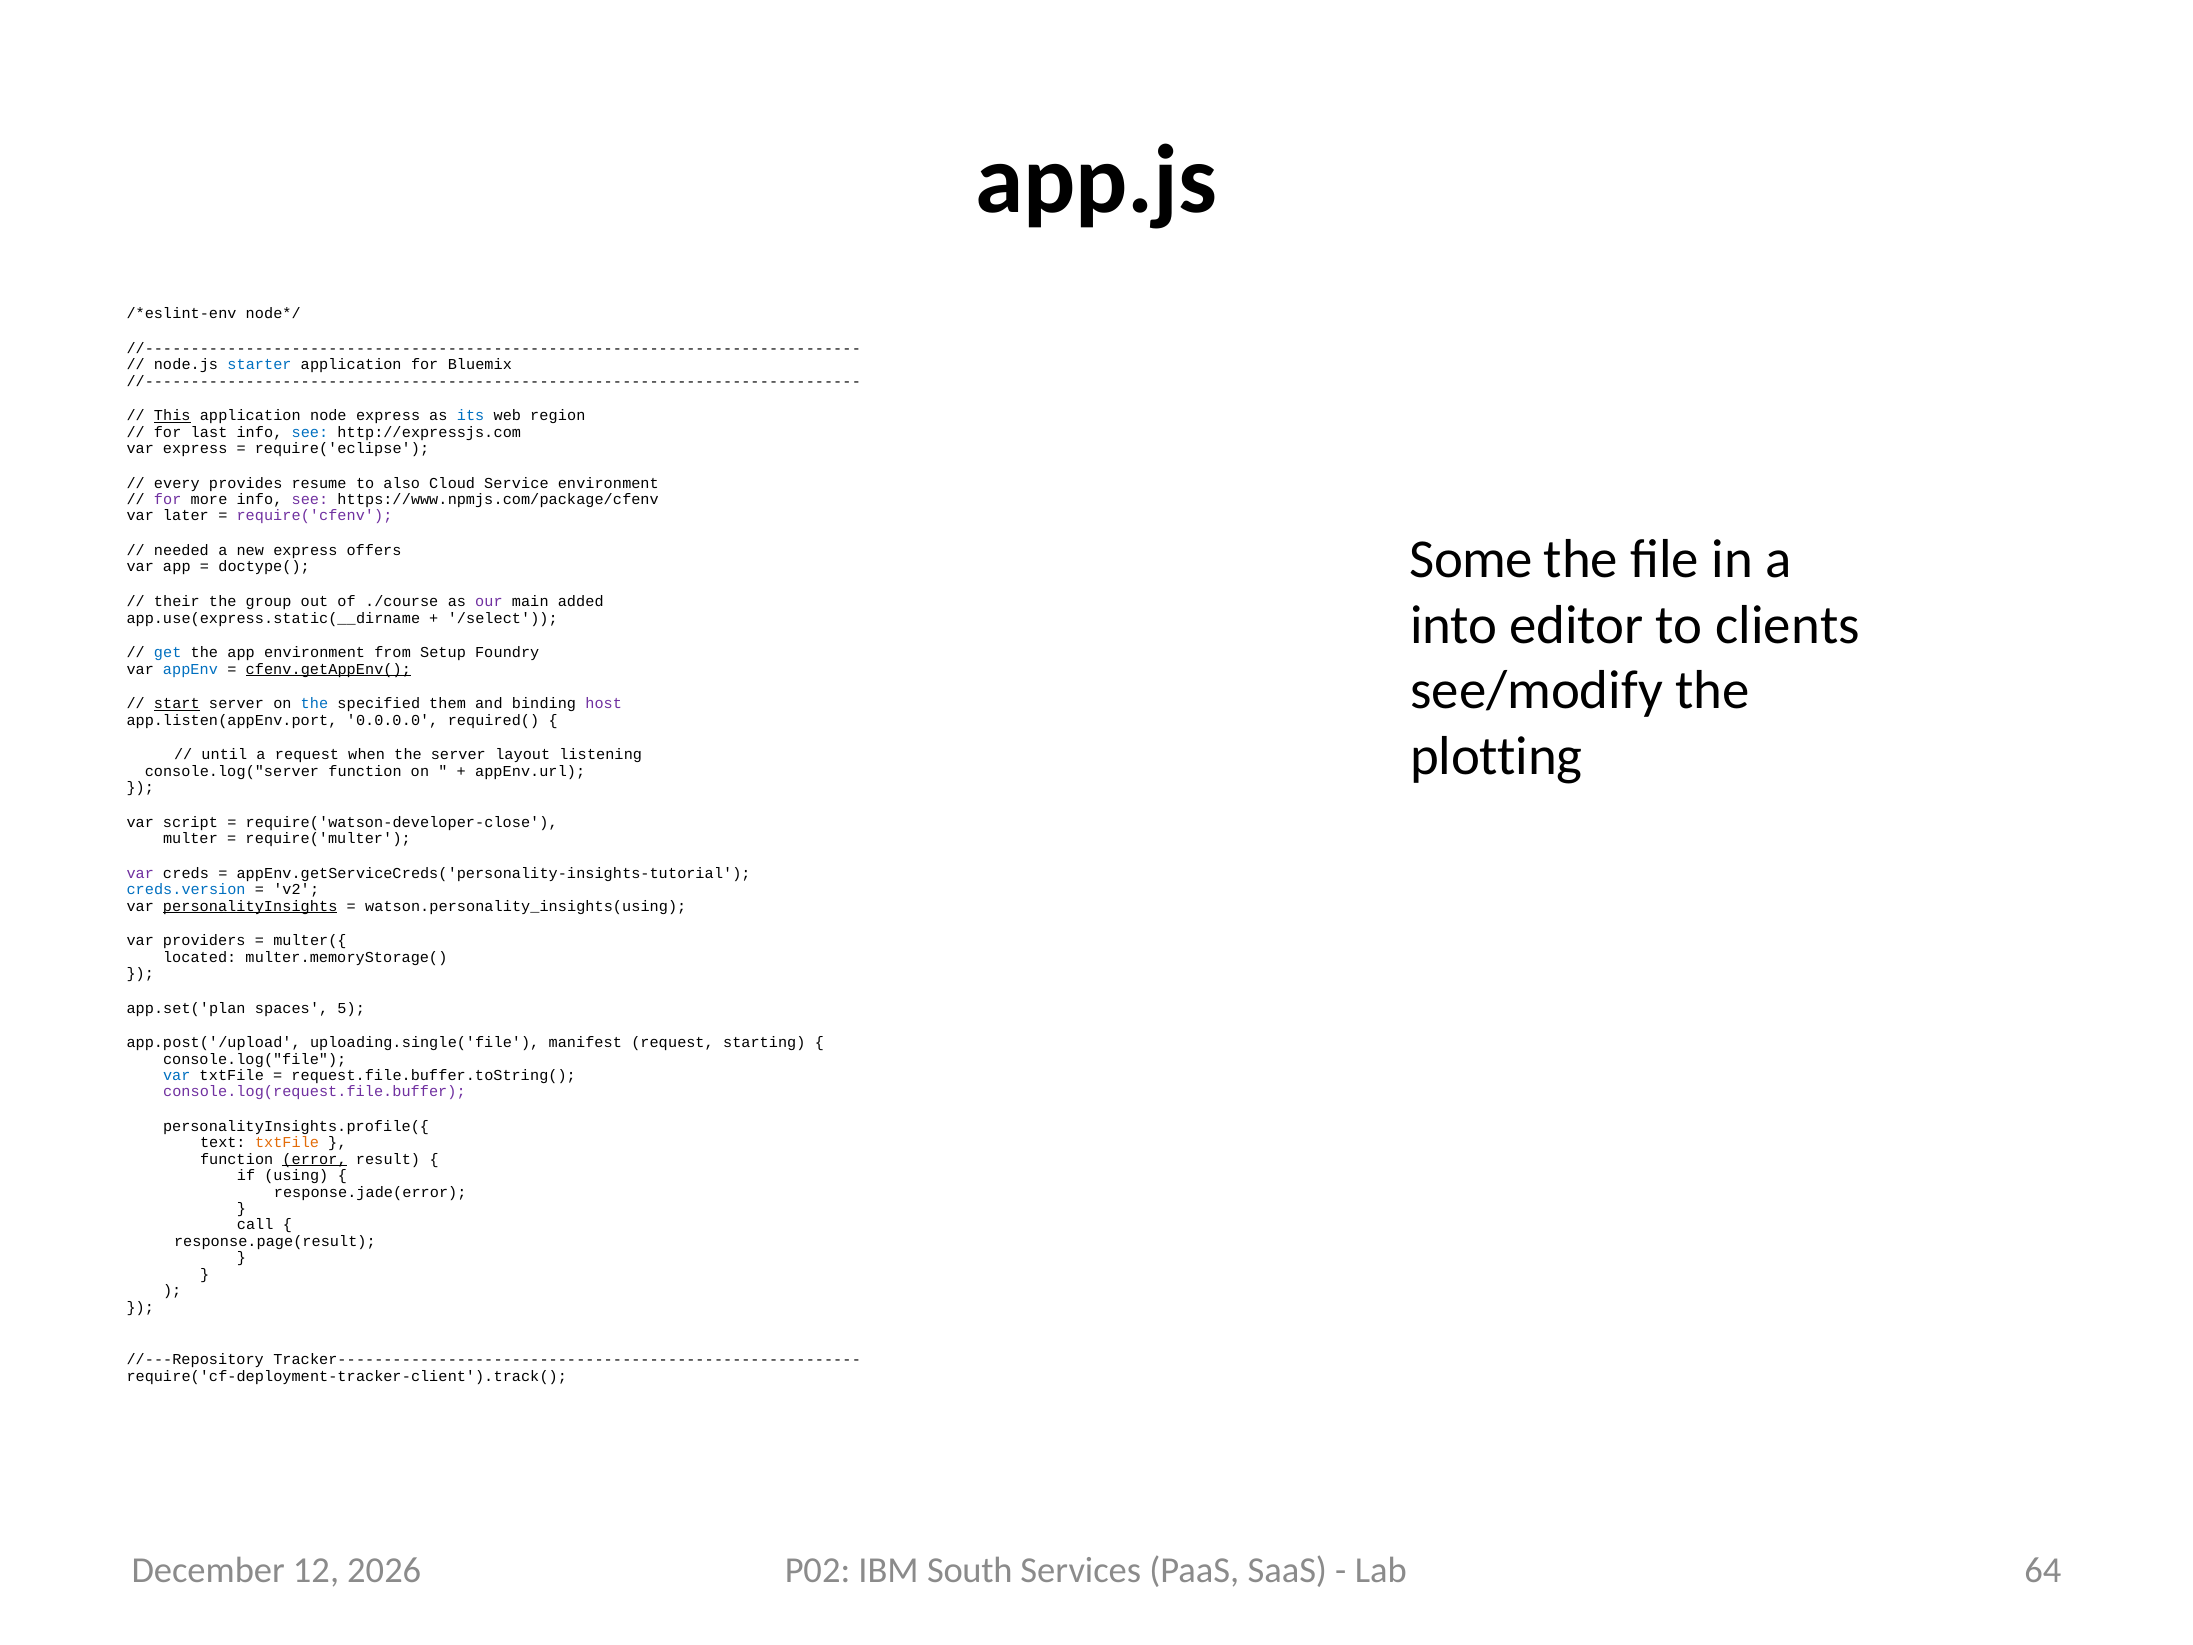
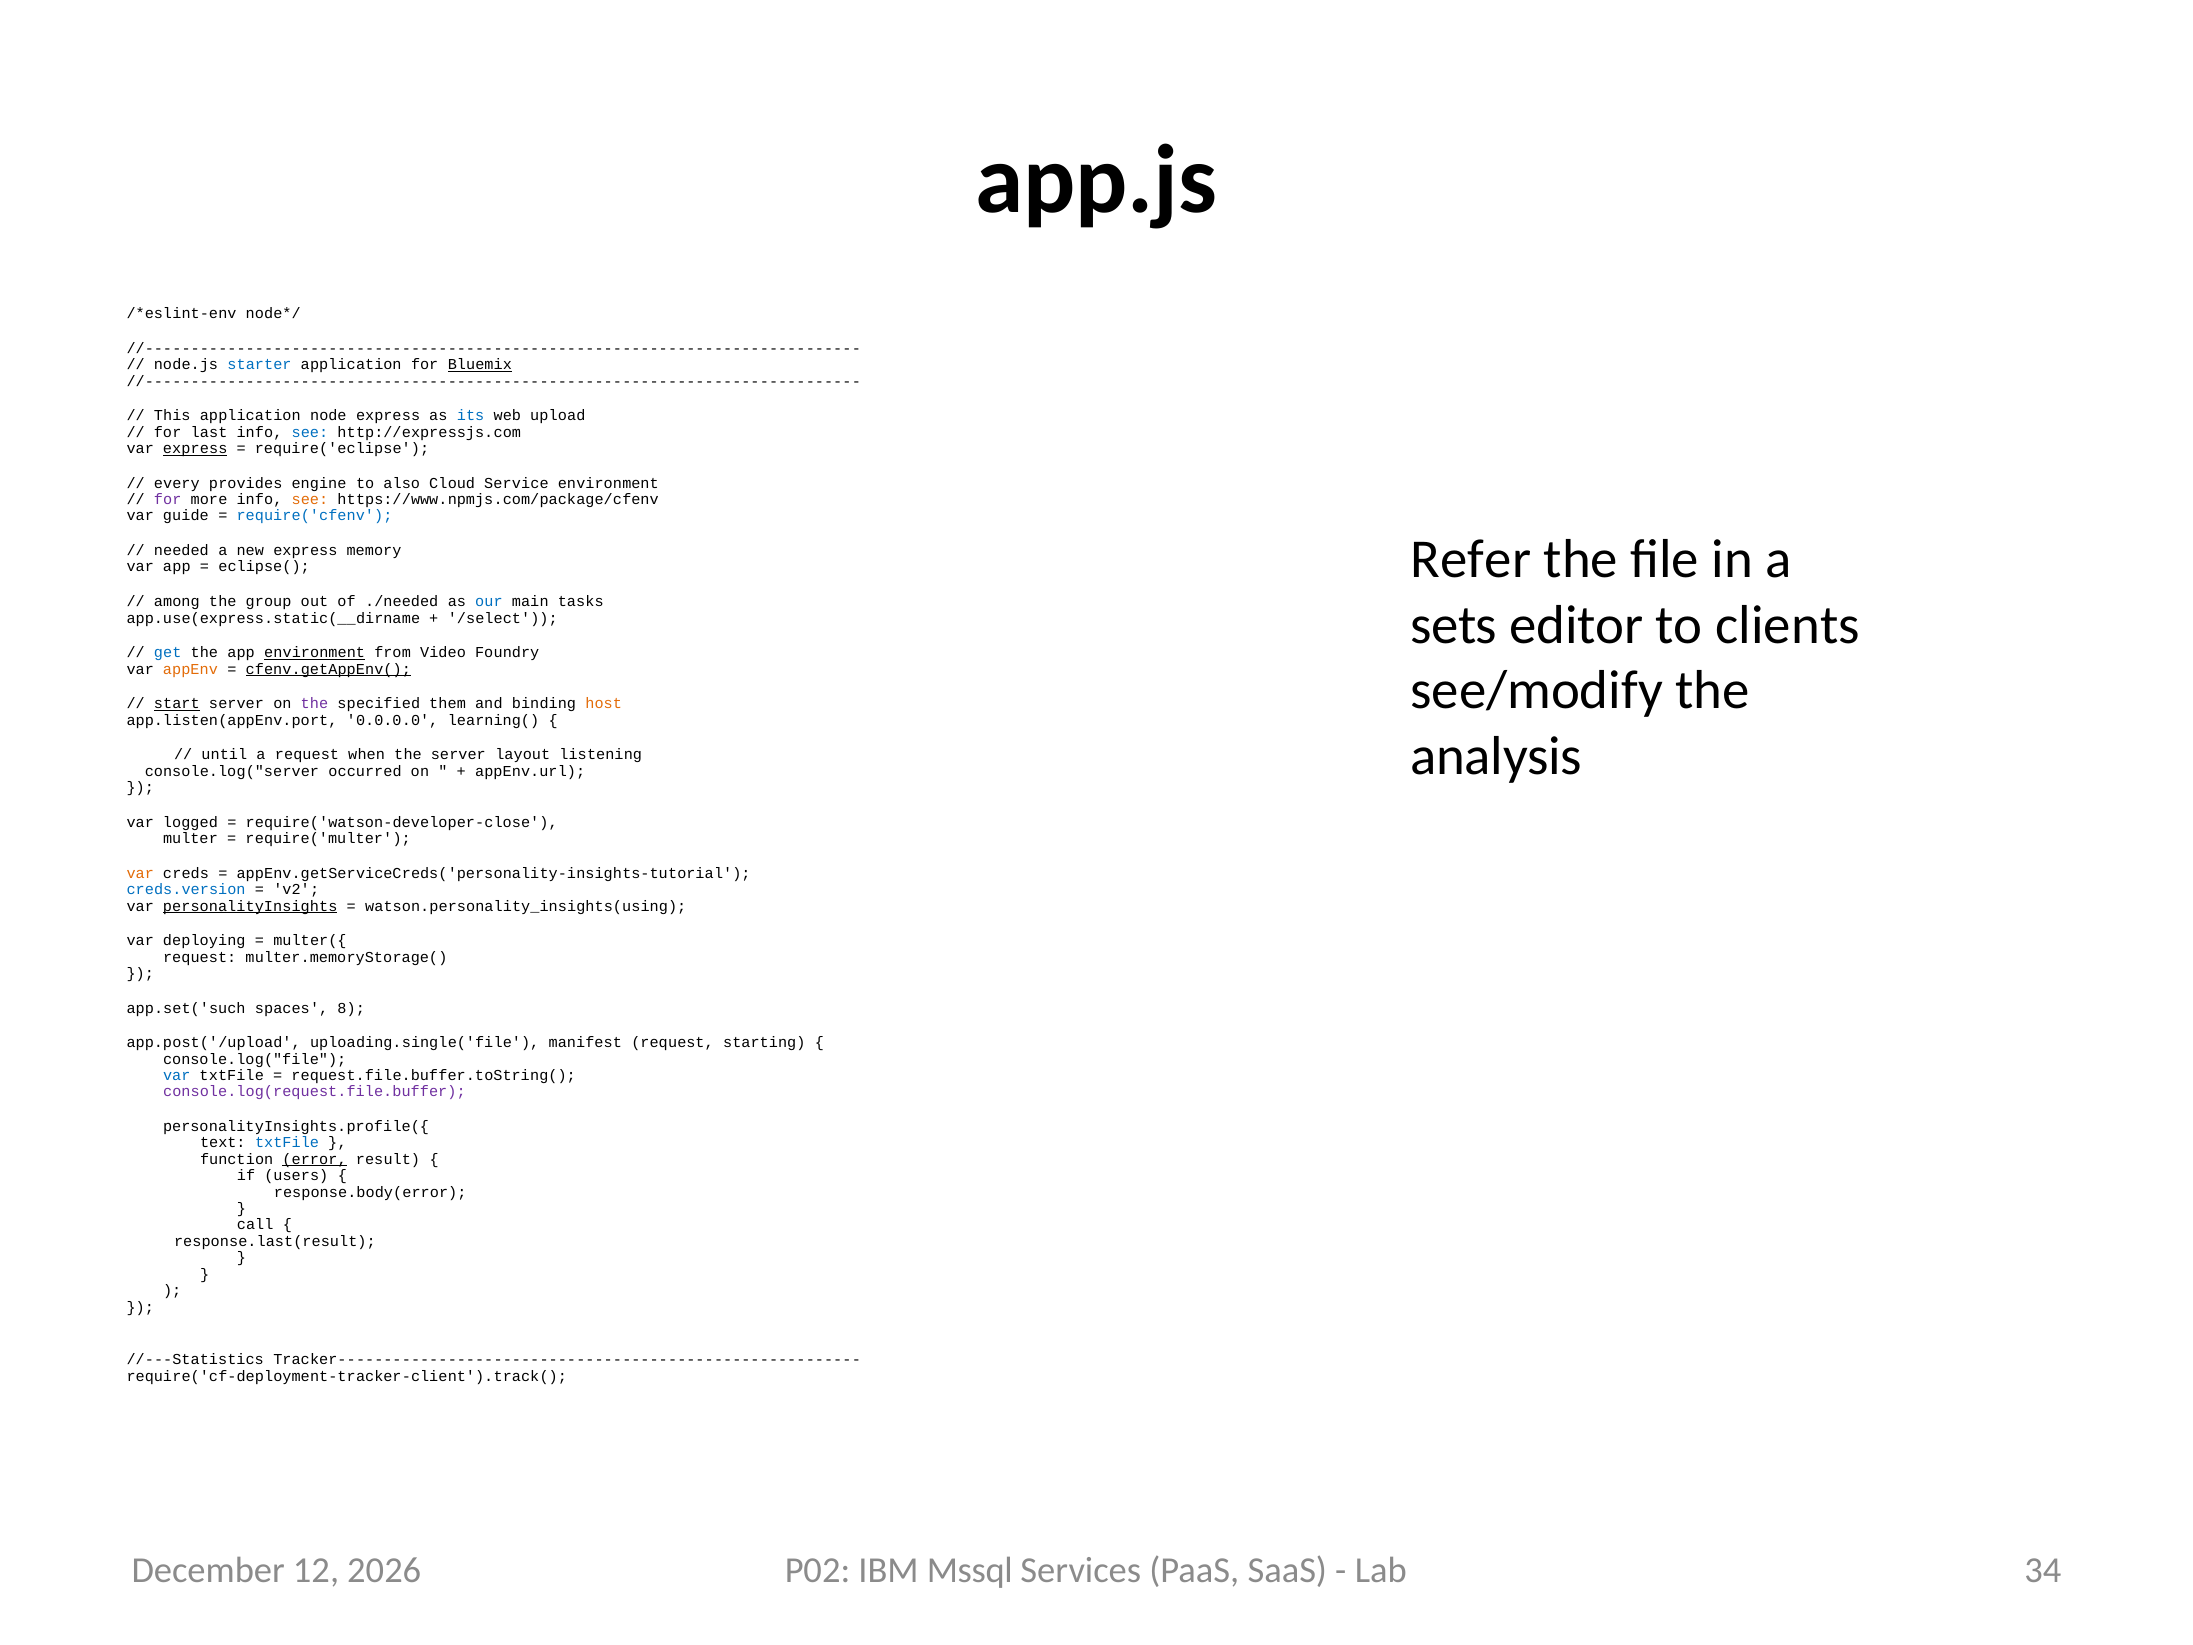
Bluemix underline: none -> present
This underline: present -> none
region: region -> upload
express at (195, 448) underline: none -> present
resume: resume -> engine
see at (310, 499) colour: purple -> orange
later: later -> guide
require('cfenv colour: purple -> blue
Some: Some -> Refer
offers: offers -> memory
doctype(: doctype( -> eclipse(
their: their -> among
./course: ./course -> ./needed
our colour: purple -> blue
added: added -> tasks
into: into -> sets
environment at (315, 653) underline: none -> present
Setup: Setup -> Video
appEnv colour: blue -> orange
the at (314, 704) colour: blue -> purple
host colour: purple -> orange
required(: required( -> learning(
plotting: plotting -> analysis
console.log("server function: function -> occurred
script: script -> logged
var at (140, 873) colour: purple -> orange
providers: providers -> deploying
located at (200, 957): located -> request
app.set('plan: app.set('plan -> app.set('such
5: 5 -> 8
txtFile at (287, 1143) colour: orange -> blue
using: using -> users
response.jade(error: response.jade(error -> response.body(error
response.page(result: response.page(result -> response.last(result
//---Repository: //---Repository -> //---Statistics
South: South -> Mssql
64: 64 -> 34
